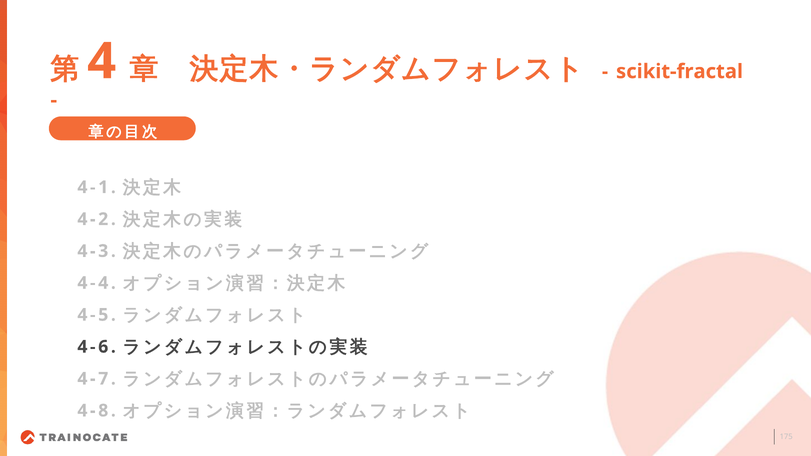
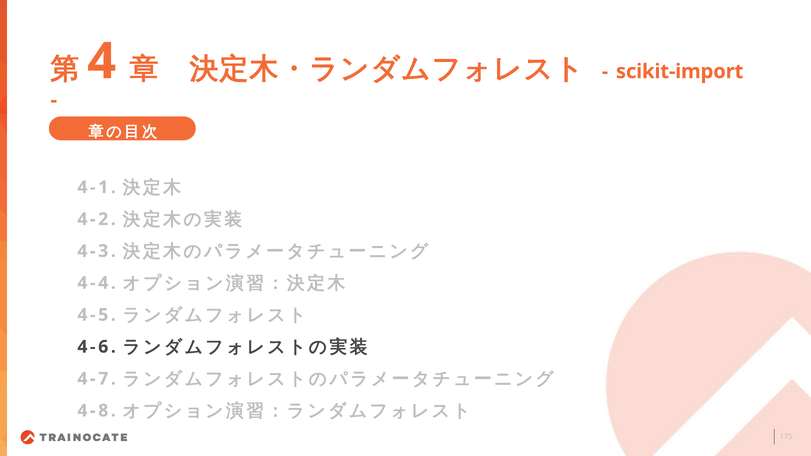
scikit-fractal: scikit-fractal -> scikit-import
